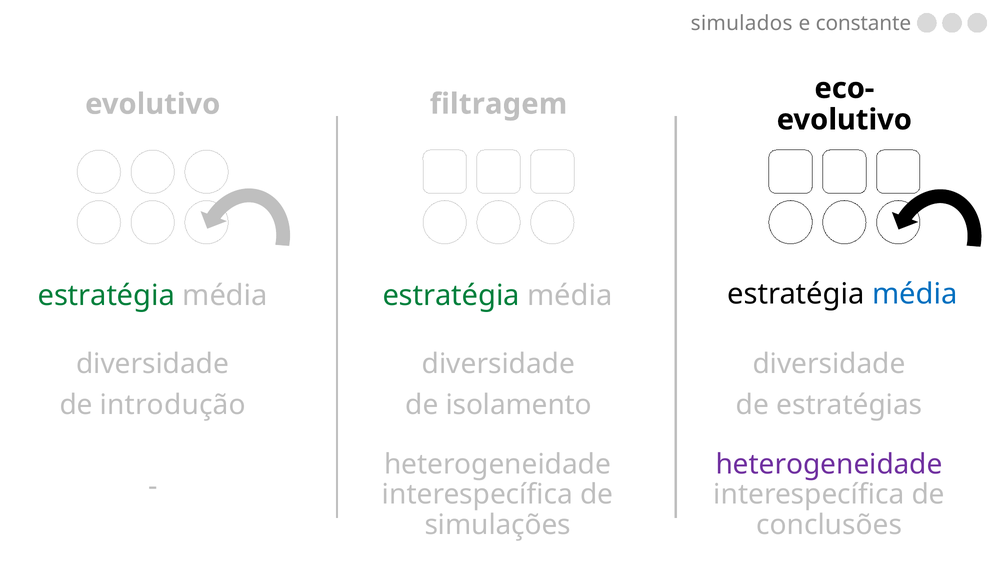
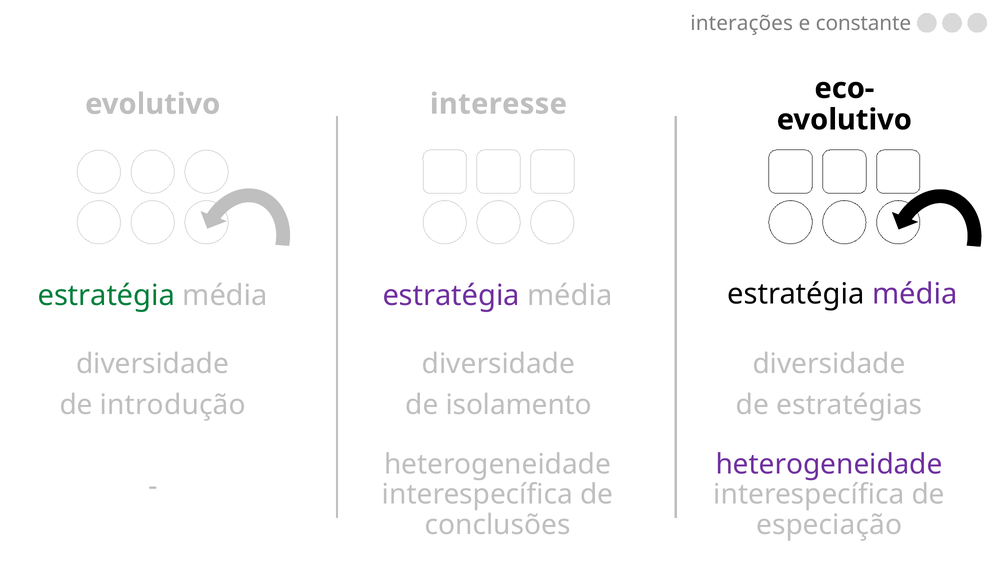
simulados: simulados -> interações
filtragem: filtragem -> interesse
estratégia at (451, 296) colour: green -> purple
média at (915, 294) colour: blue -> purple
simulações: simulações -> conclusões
conclusões: conclusões -> especiação
